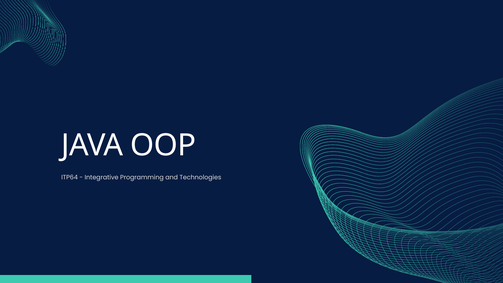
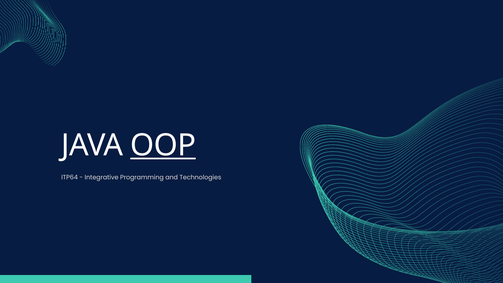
OOP underline: none -> present
